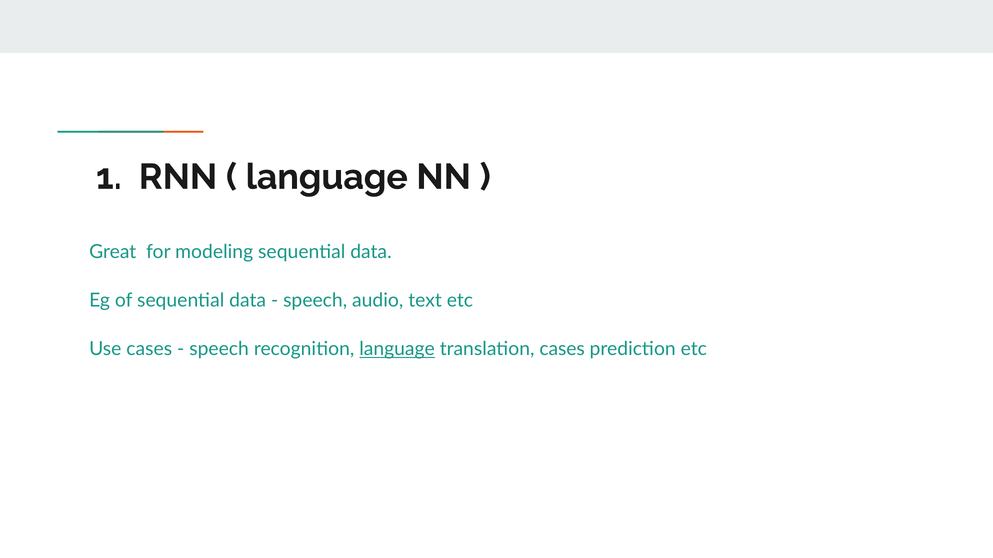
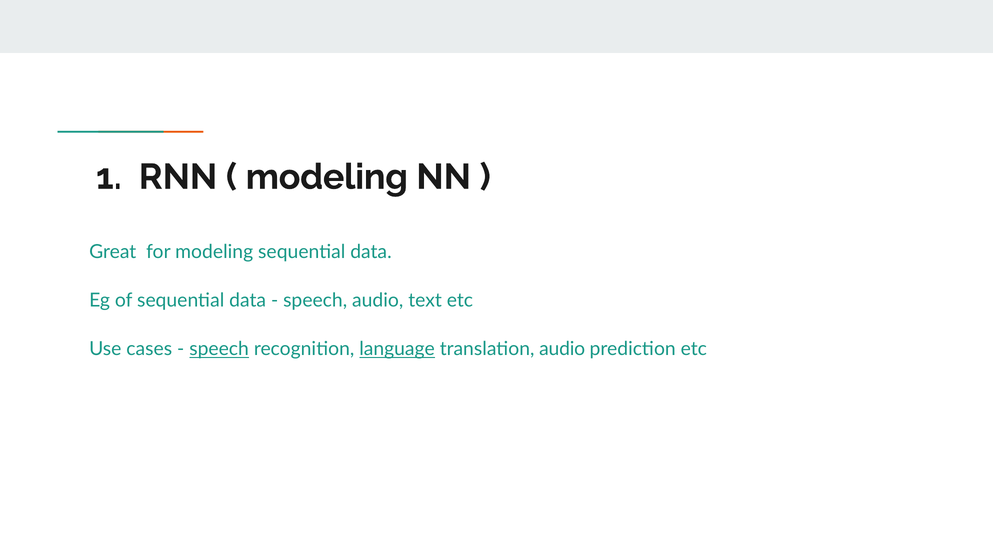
language at (327, 177): language -> modeling
speech at (219, 349) underline: none -> present
translation cases: cases -> audio
